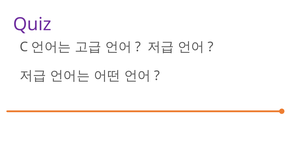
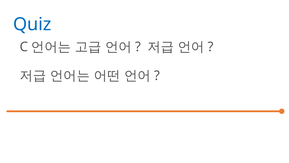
Quiz colour: purple -> blue
